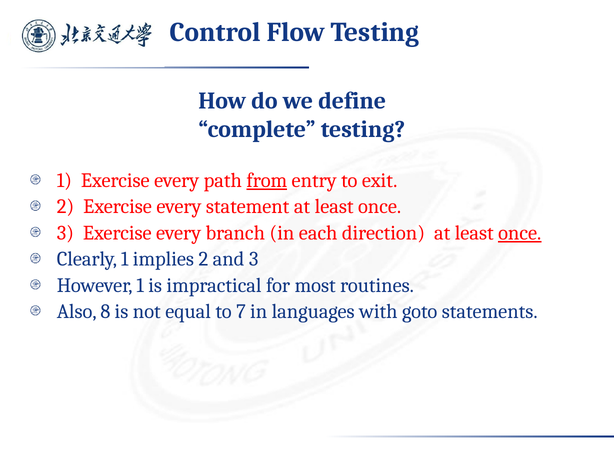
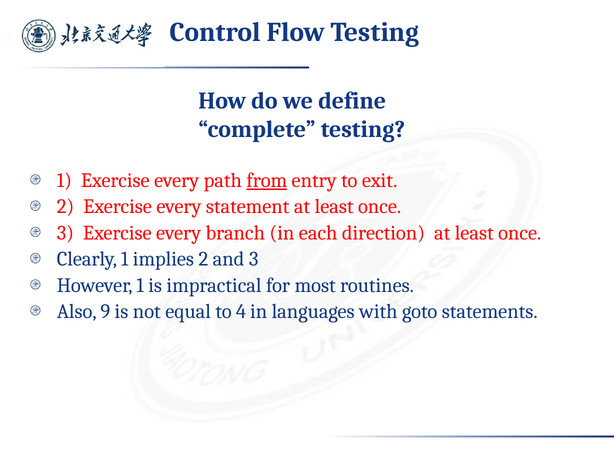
once at (520, 233) underline: present -> none
8: 8 -> 9
7: 7 -> 4
